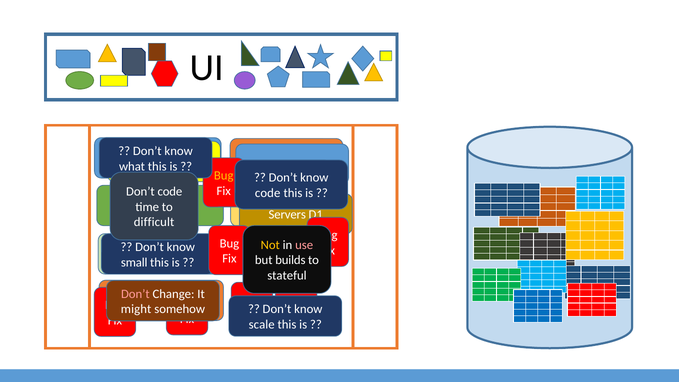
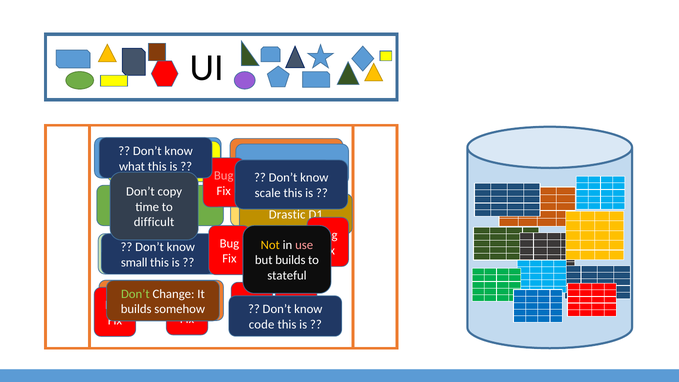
Bug at (224, 176) colour: yellow -> pink
Don’t code: code -> copy
code at (268, 193): code -> scale
Servers: Servers -> Drastic
Don’t at (135, 294) colour: pink -> light green
might at (136, 309): might -> builds
scale: scale -> code
